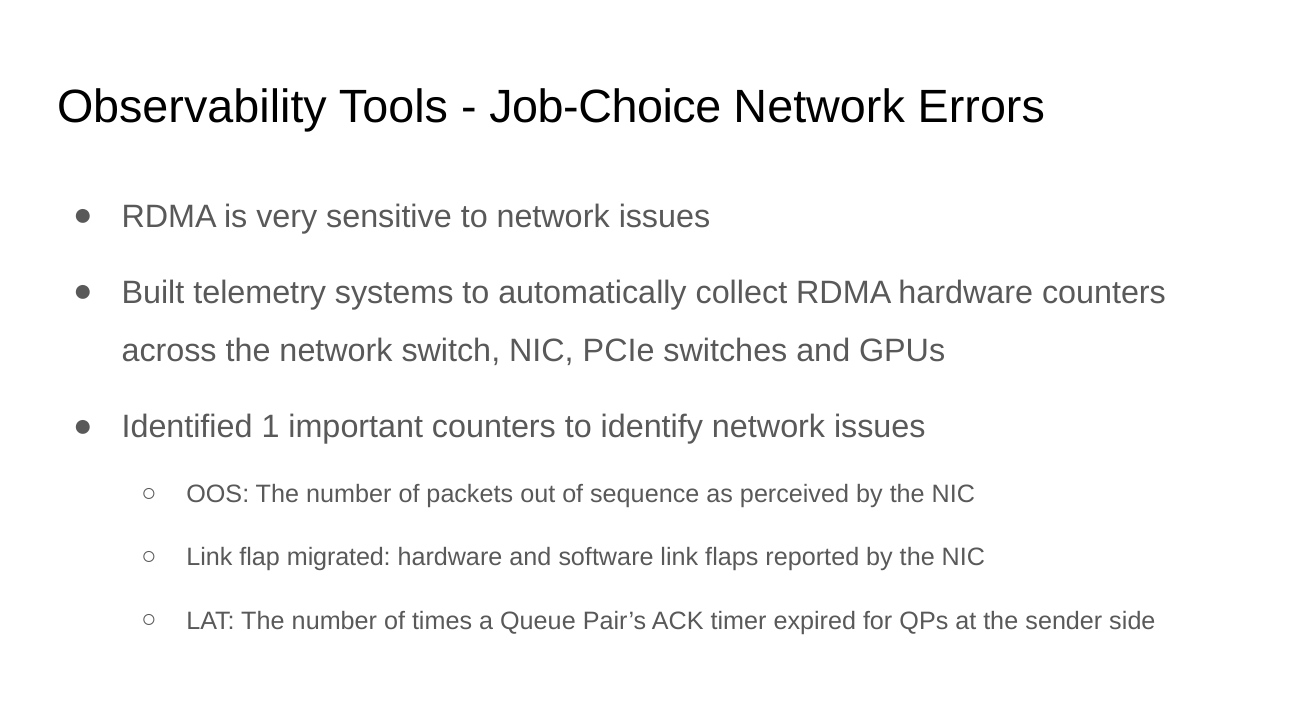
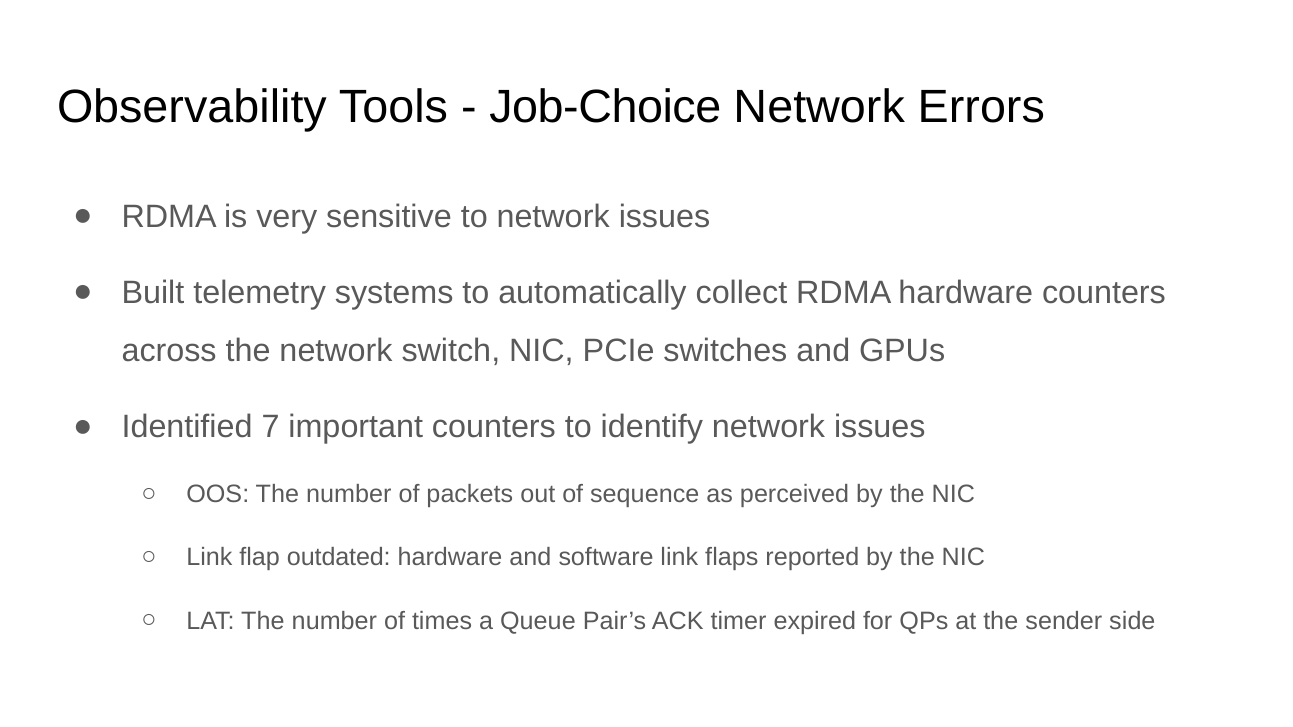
1: 1 -> 7
migrated: migrated -> outdated
